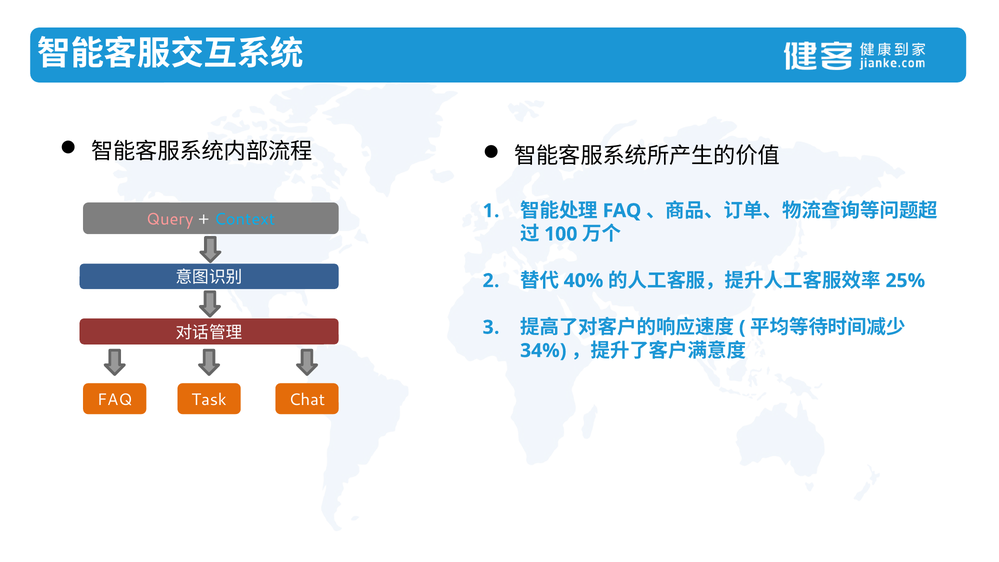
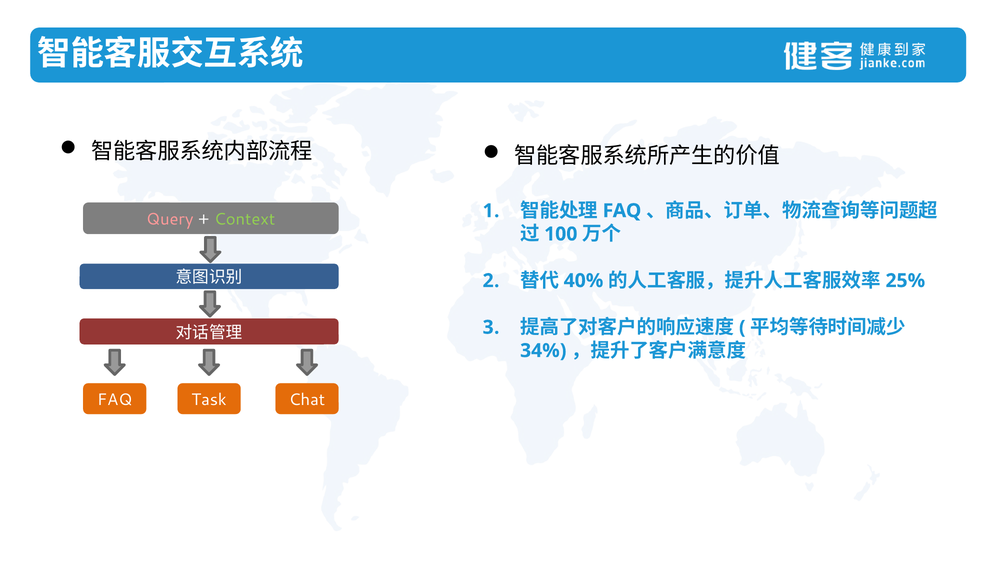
Context colour: light blue -> light green
